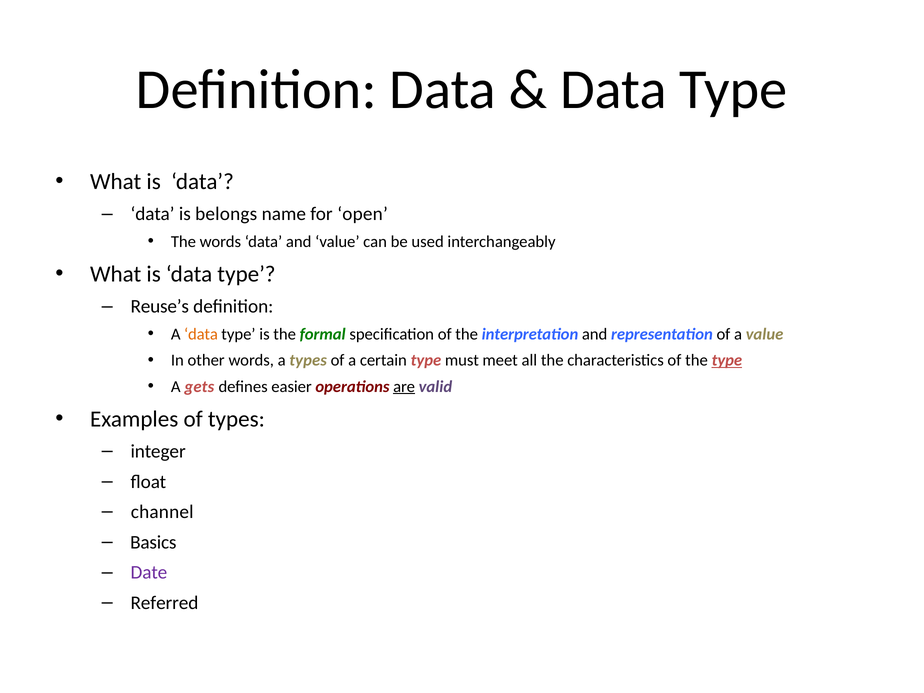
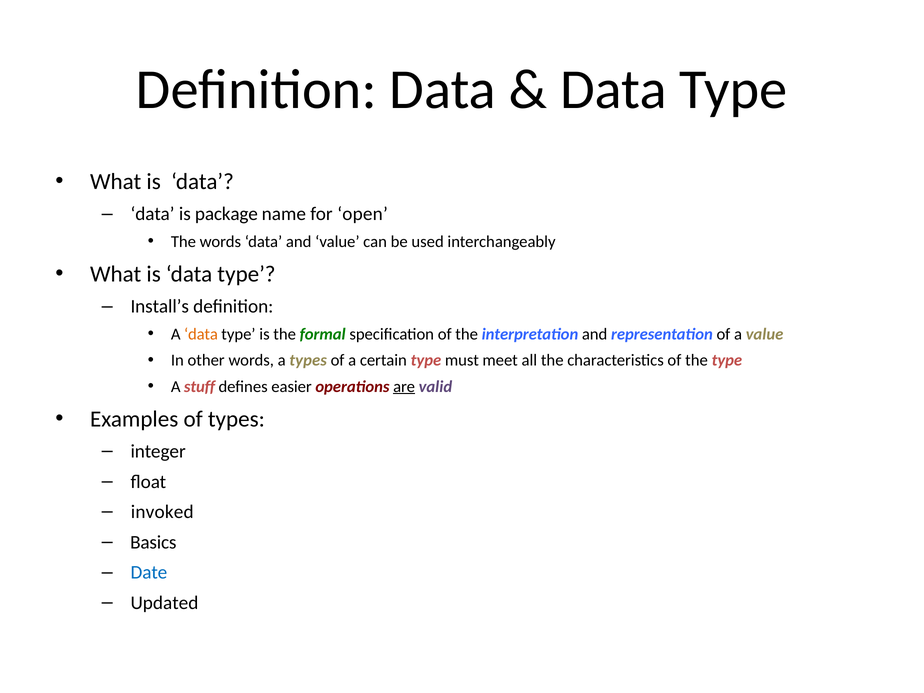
belongs: belongs -> package
Reuse’s: Reuse’s -> Install’s
type at (727, 360) underline: present -> none
gets: gets -> stuff
channel: channel -> invoked
Date colour: purple -> blue
Referred: Referred -> Updated
